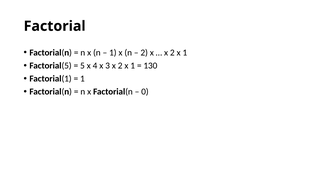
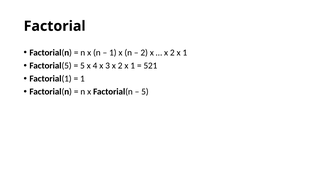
130: 130 -> 521
0 at (145, 91): 0 -> 5
